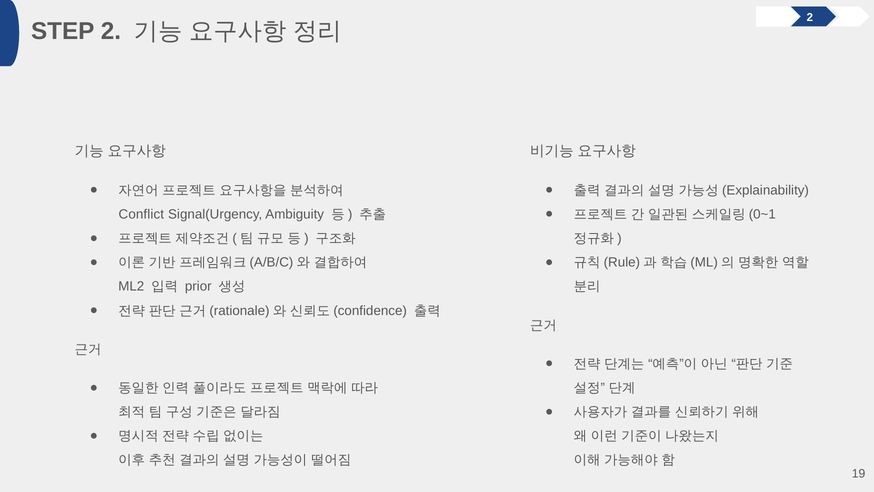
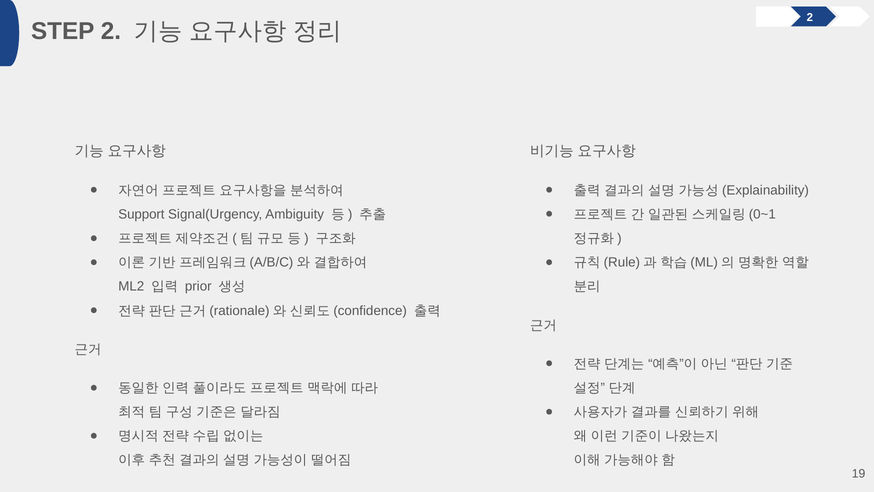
Conflict: Conflict -> Support
